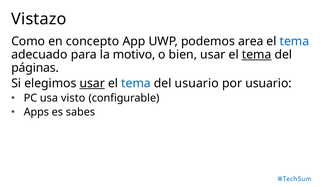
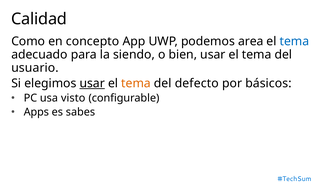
Vistazo: Vistazo -> Calidad
motivo: motivo -> siendo
tema at (257, 55) underline: present -> none
páginas: páginas -> usuario
tema at (136, 83) colour: blue -> orange
del usuario: usuario -> defecto
por usuario: usuario -> básicos
